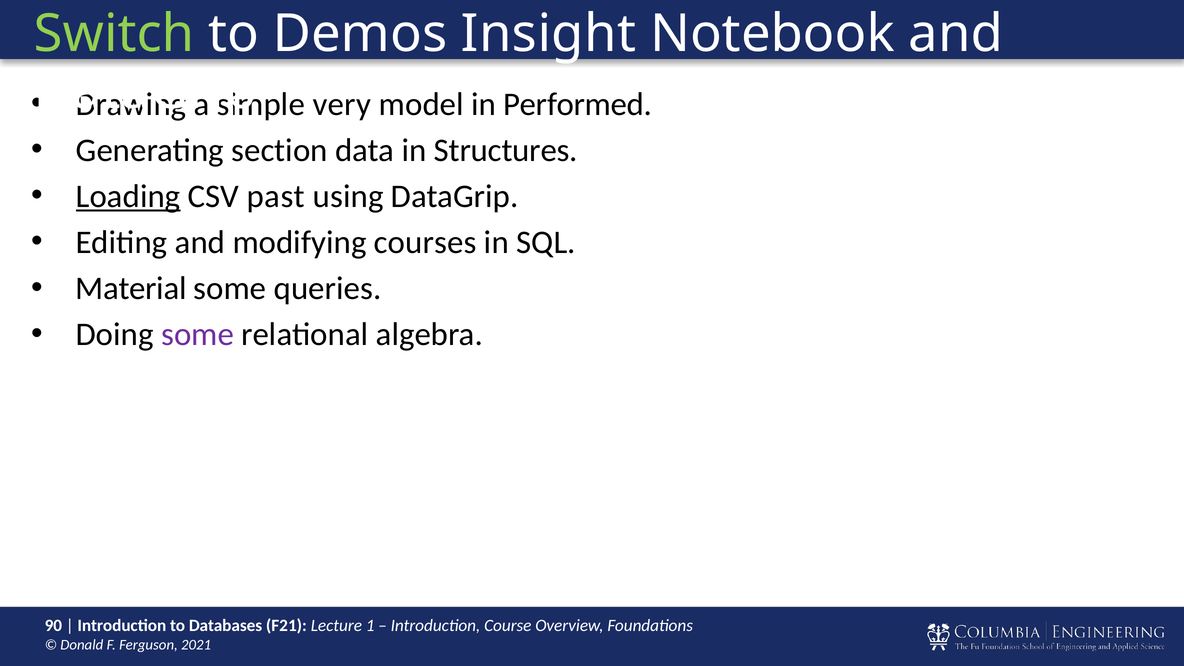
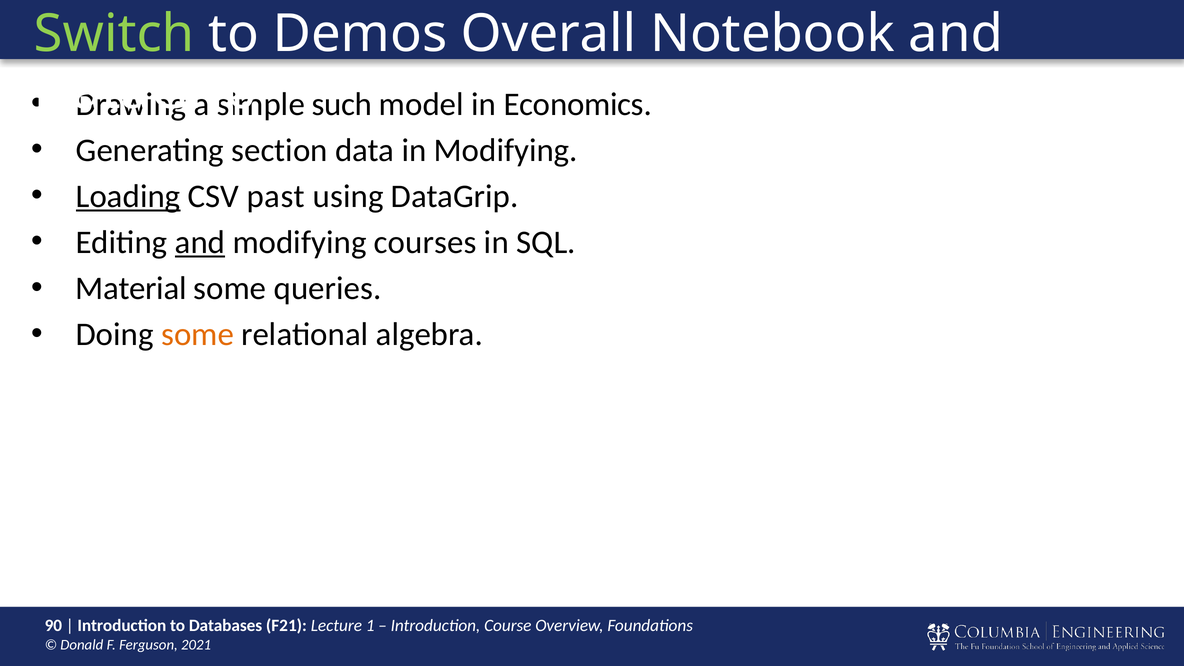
Insight: Insight -> Overall
very: very -> such
Performed: Performed -> Economics
in Structures: Structures -> Modifying
and at (200, 242) underline: none -> present
some at (198, 335) colour: purple -> orange
